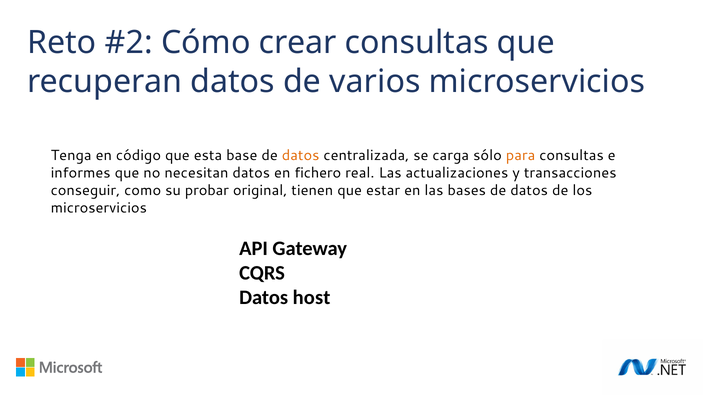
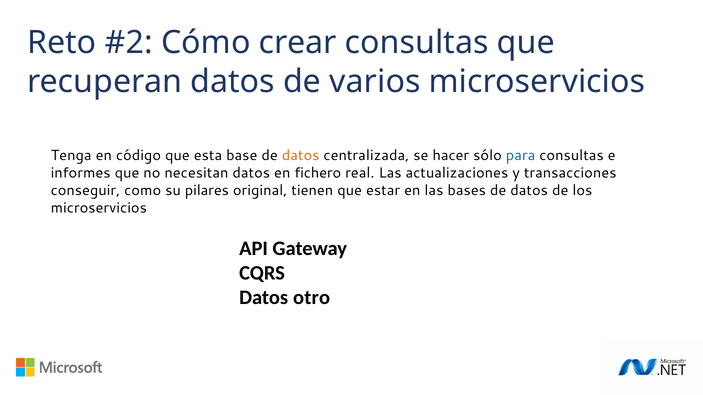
carga: carga -> hacer
para colour: orange -> blue
probar: probar -> pilares
host: host -> otro
